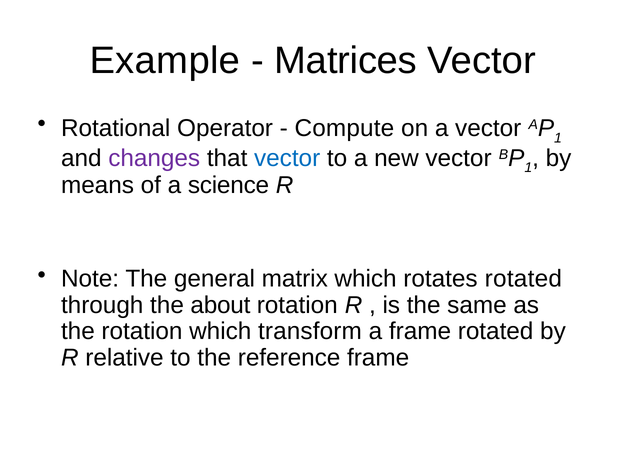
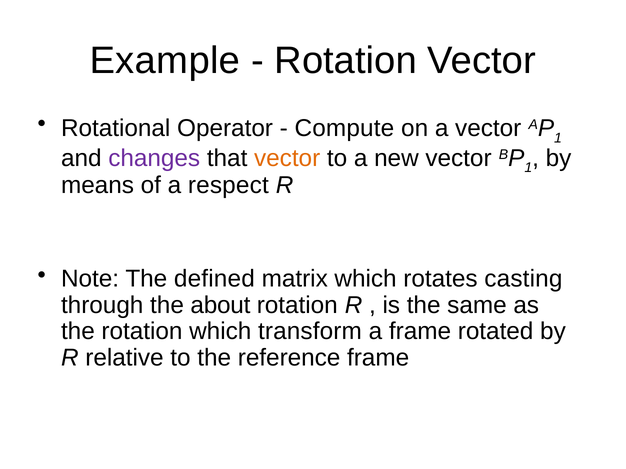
Matrices at (346, 61): Matrices -> Rotation
vector at (287, 158) colour: blue -> orange
science: science -> respect
general: general -> defined
rotates rotated: rotated -> casting
